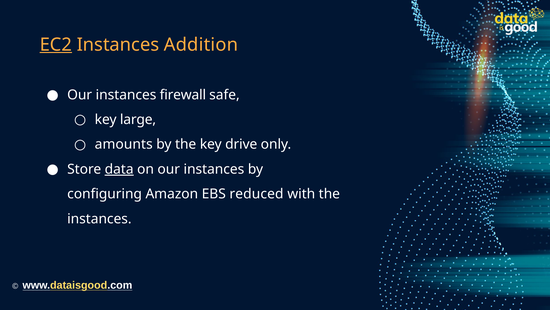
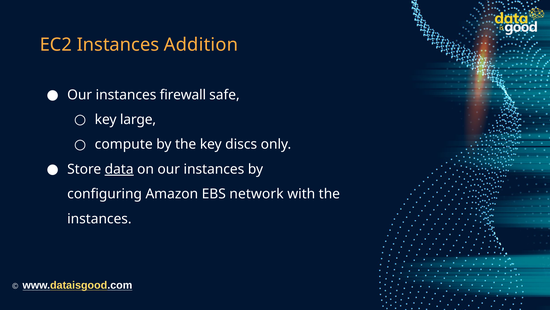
EC2 underline: present -> none
amounts: amounts -> compute
drive: drive -> discs
reduced: reduced -> network
